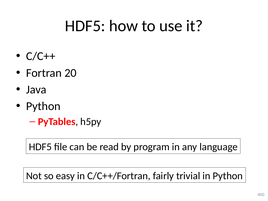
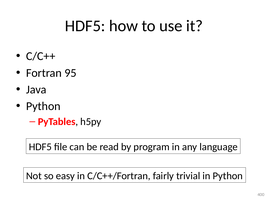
20: 20 -> 95
